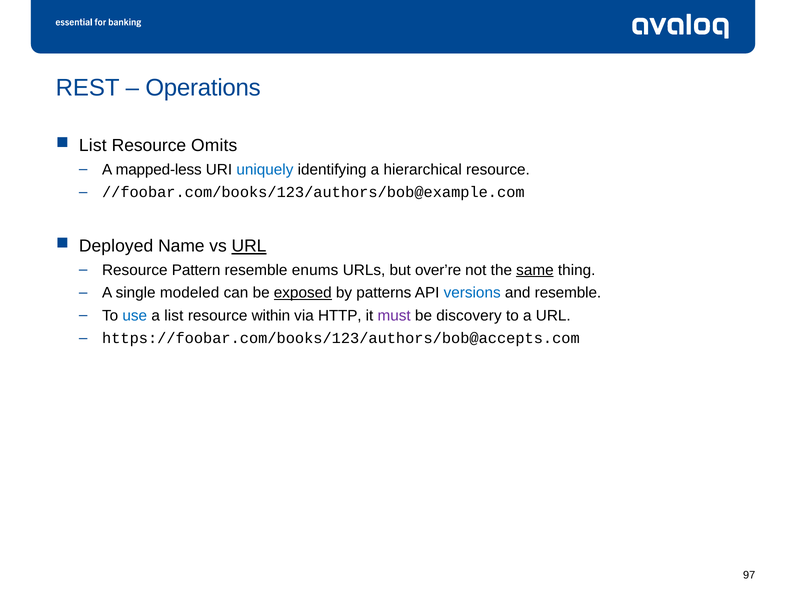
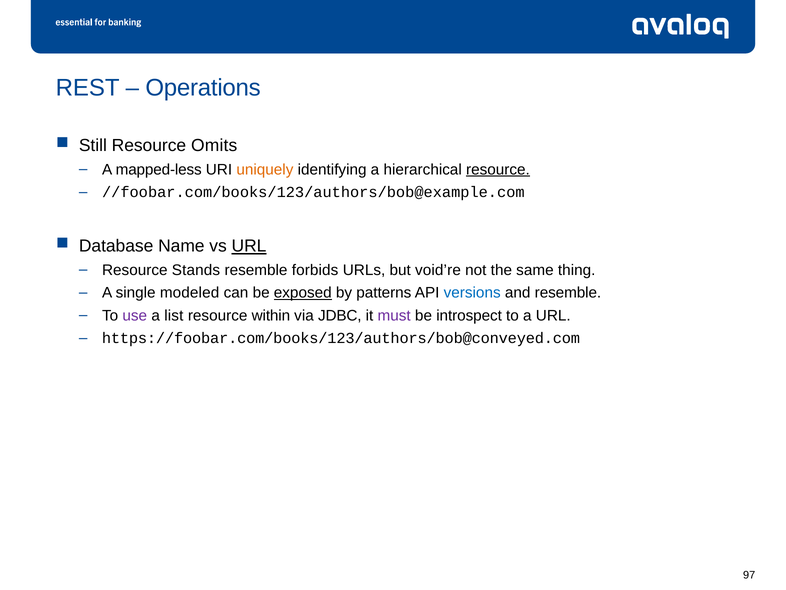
List at (93, 146): List -> Still
uniquely colour: blue -> orange
resource at (498, 169) underline: none -> present
Deployed: Deployed -> Database
Pattern: Pattern -> Stands
enums: enums -> forbids
over’re: over’re -> void’re
same underline: present -> none
use colour: blue -> purple
HTTP: HTTP -> JDBC
discovery: discovery -> introspect
https://foobar.com/books/123/authors/bob@accepts.com: https://foobar.com/books/123/authors/bob@accepts.com -> https://foobar.com/books/123/authors/bob@conveyed.com
